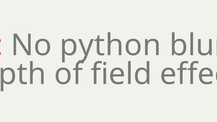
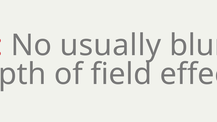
python: python -> usually
